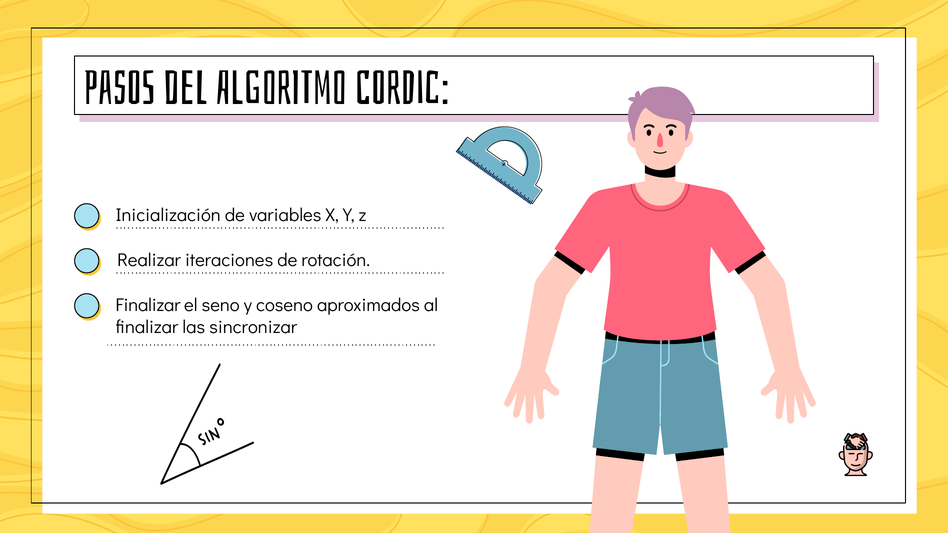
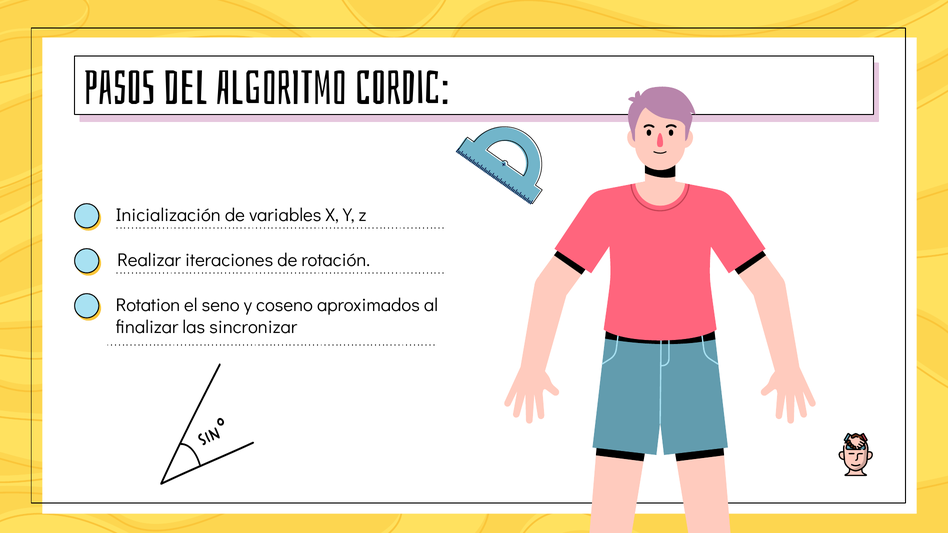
Finalizar at (148, 305): Finalizar -> Rotation
